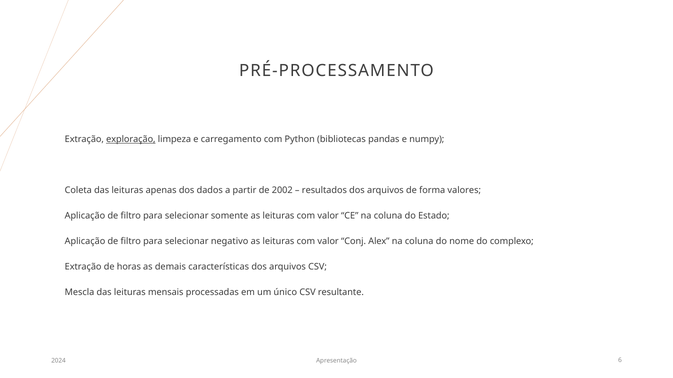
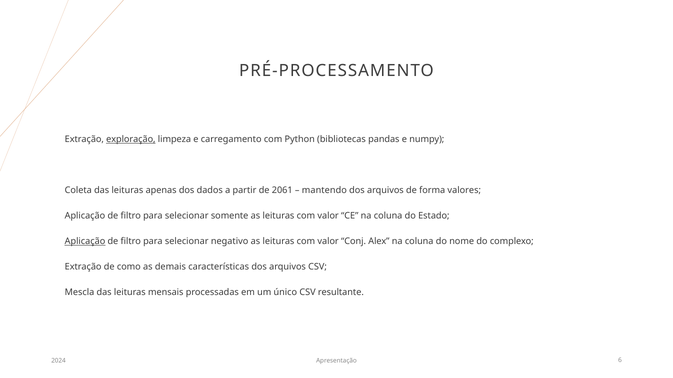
2002: 2002 -> 2061
resultados: resultados -> mantendo
Aplicação at (85, 242) underline: none -> present
horas: horas -> como
